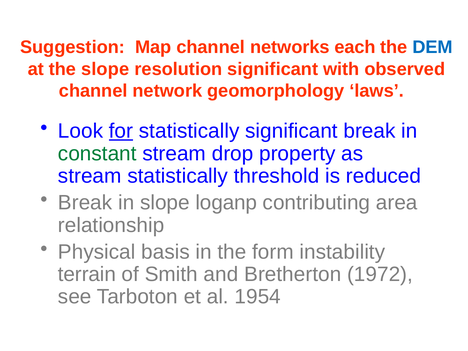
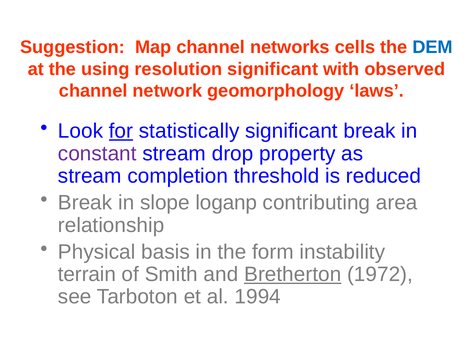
each: each -> cells
the slope: slope -> using
constant colour: green -> purple
stream statistically: statistically -> completion
Bretherton underline: none -> present
1954: 1954 -> 1994
